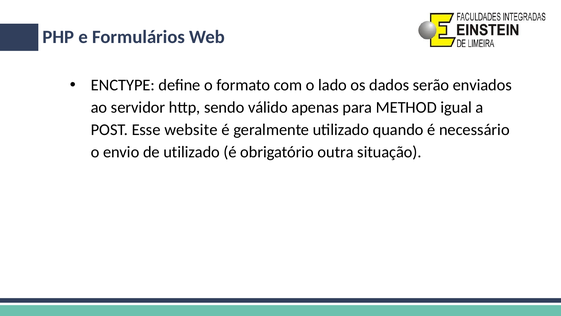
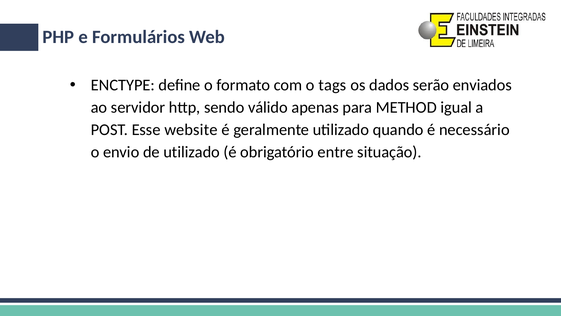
lado: lado -> tags
outra: outra -> entre
